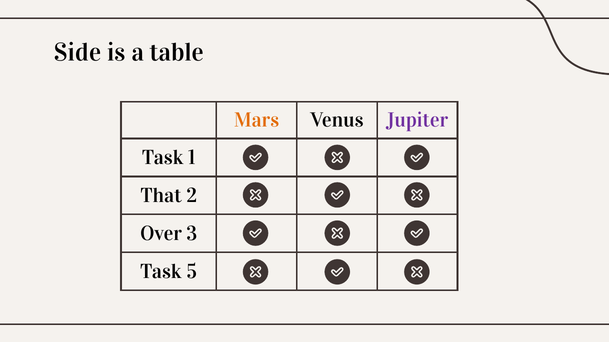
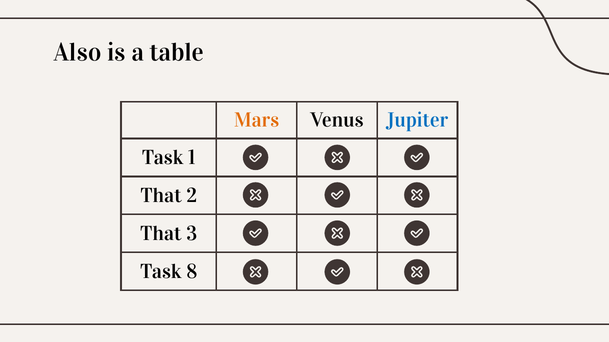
Side: Side -> Also
Jupiter colour: purple -> blue
Over at (161, 234): Over -> That
5: 5 -> 8
